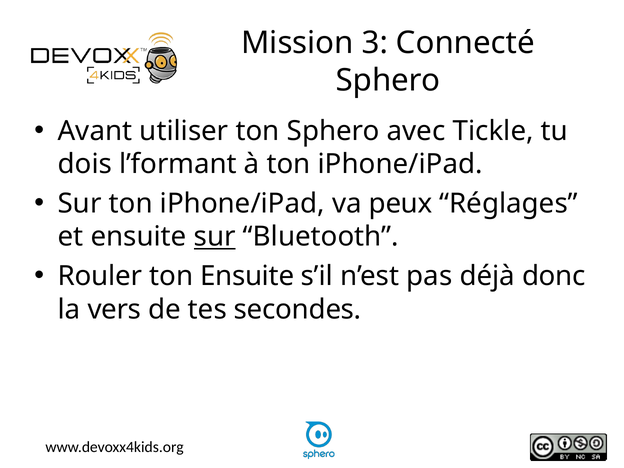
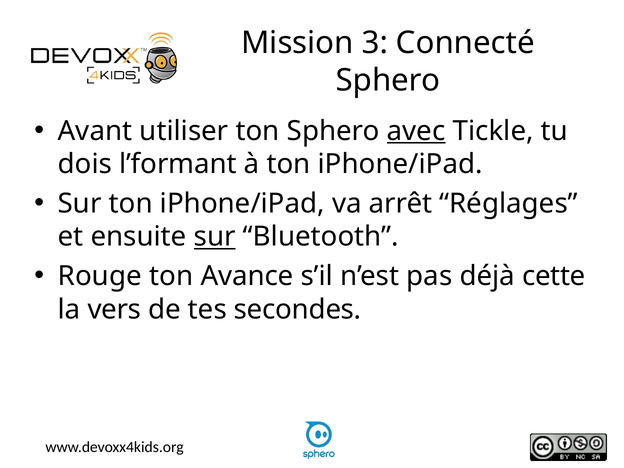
avec underline: none -> present
peux: peux -> arrêt
Rouler: Rouler -> Rouge
ton Ensuite: Ensuite -> Avance
donc: donc -> cette
